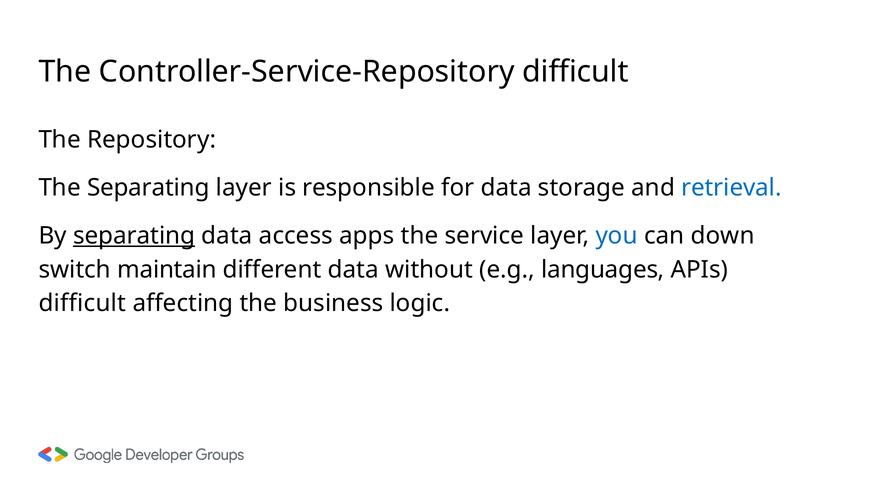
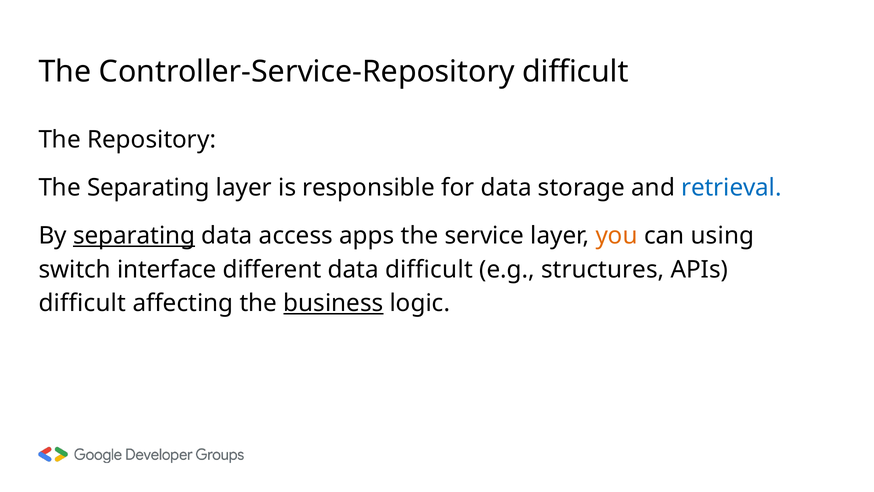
you colour: blue -> orange
down: down -> using
maintain: maintain -> interface
data without: without -> difficult
languages: languages -> structures
business underline: none -> present
